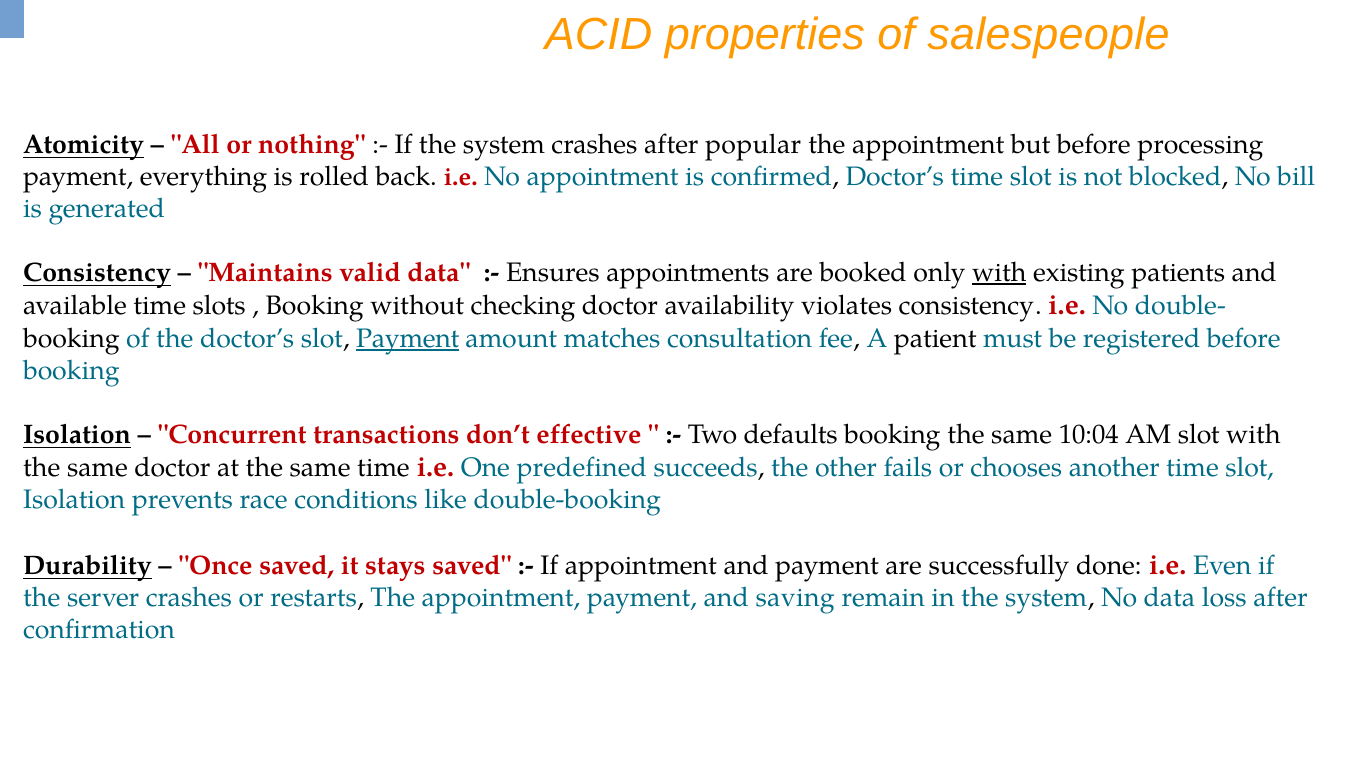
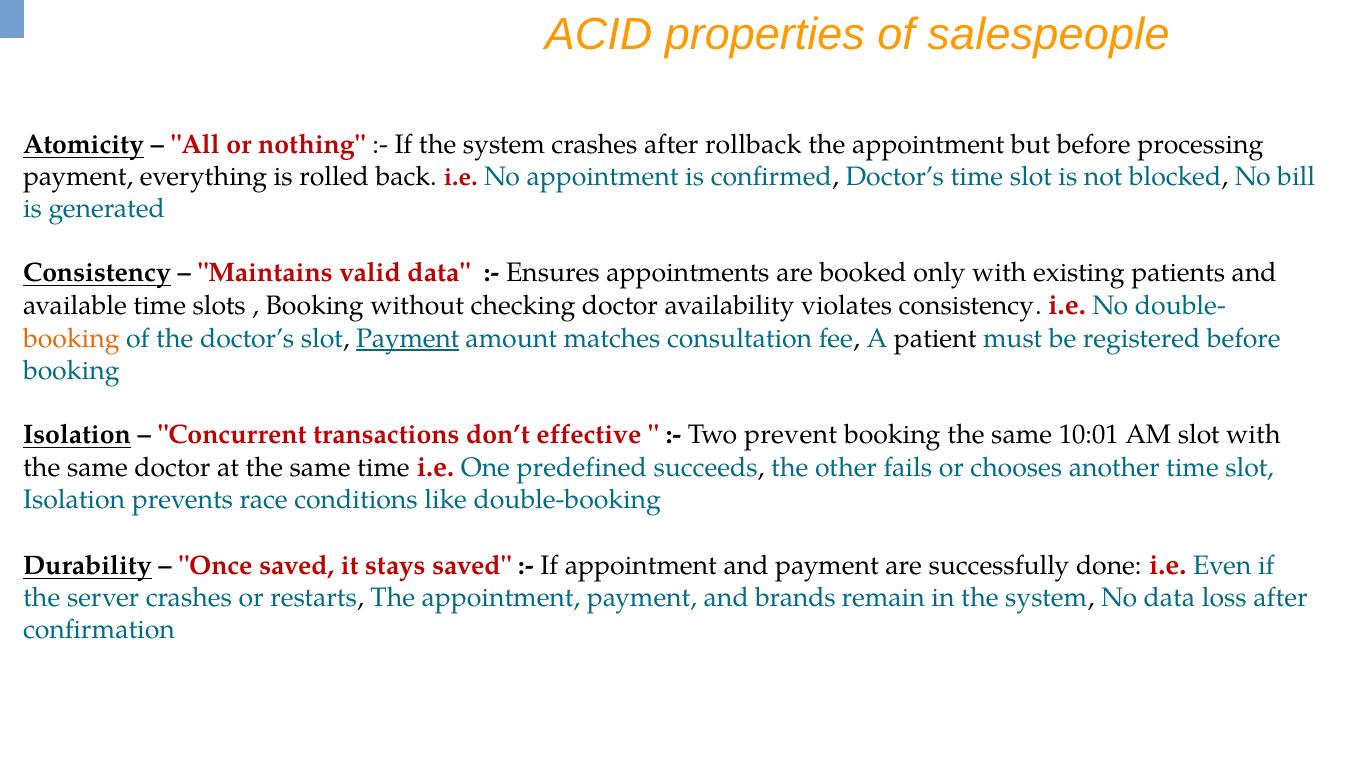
popular: popular -> rollback
with at (999, 272) underline: present -> none
booking at (71, 338) colour: black -> orange
defaults: defaults -> prevent
10:04: 10:04 -> 10:01
saving: saving -> brands
